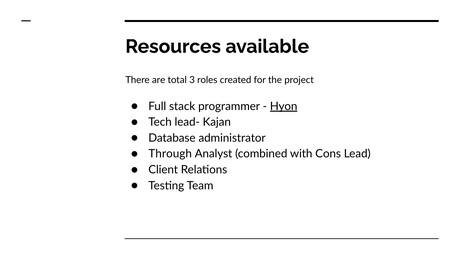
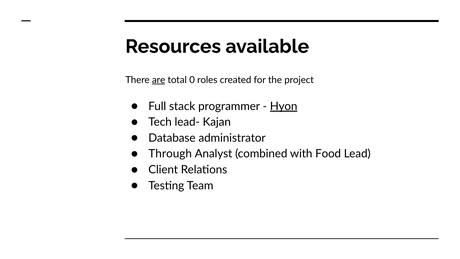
are underline: none -> present
3: 3 -> 0
Cons: Cons -> Food
